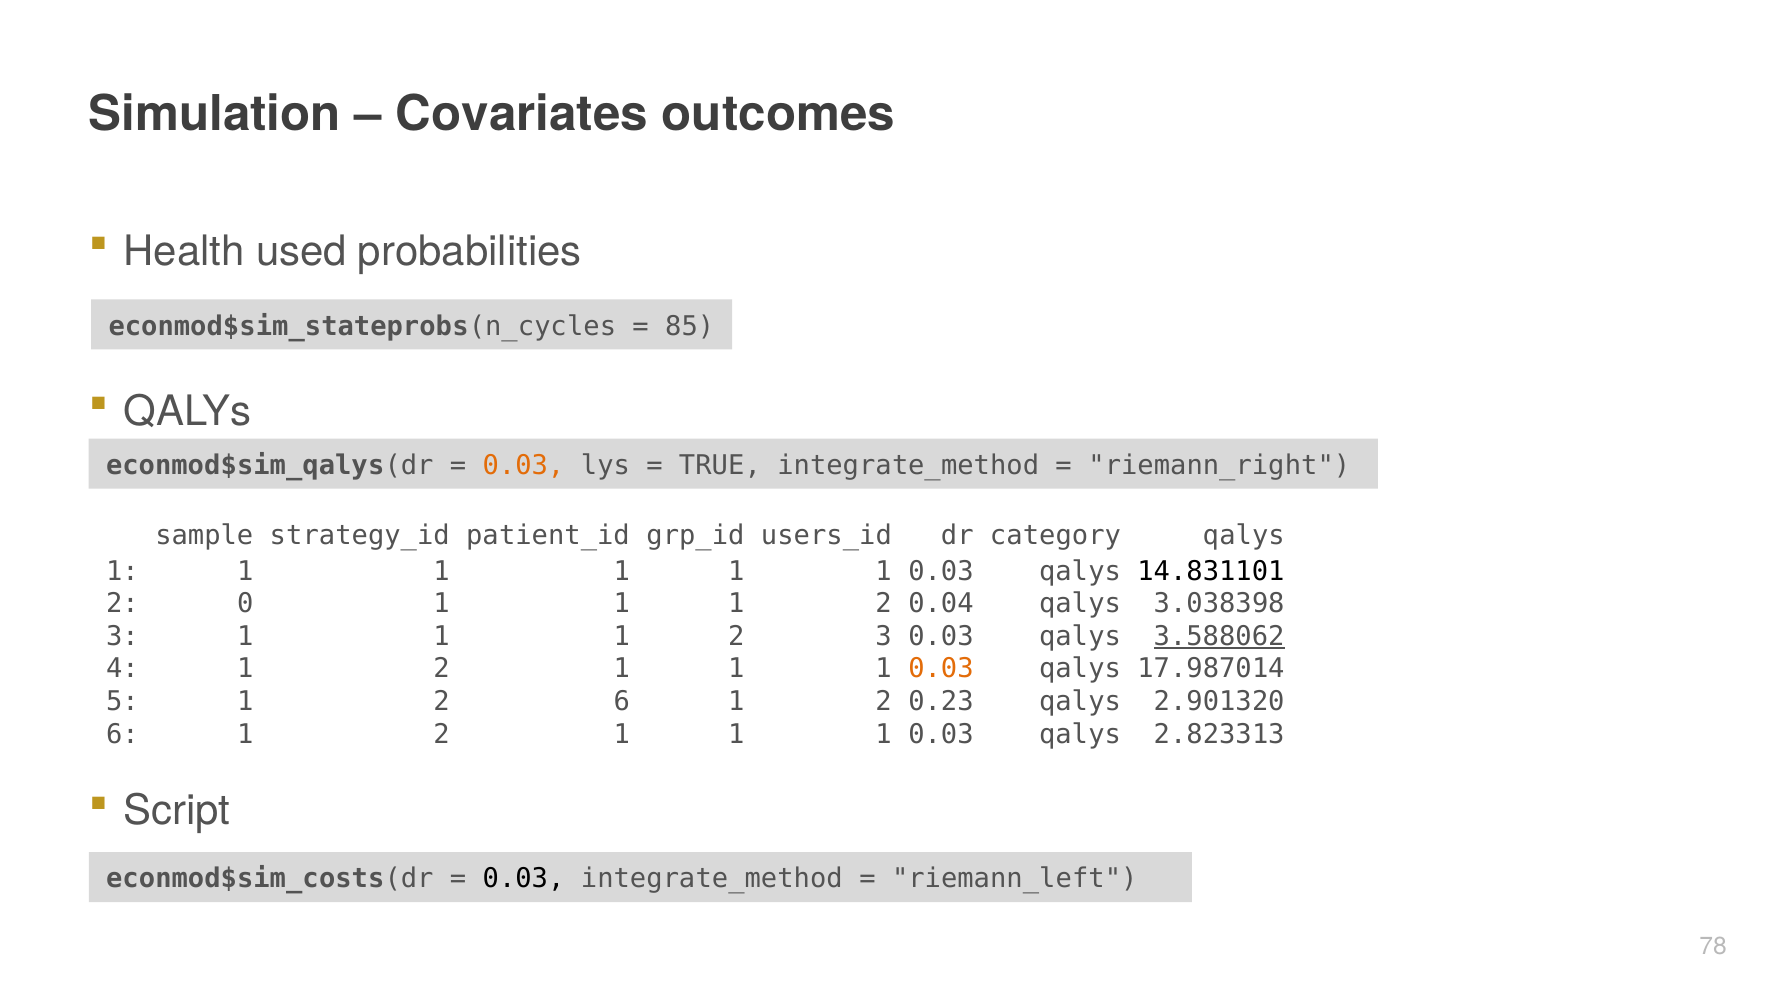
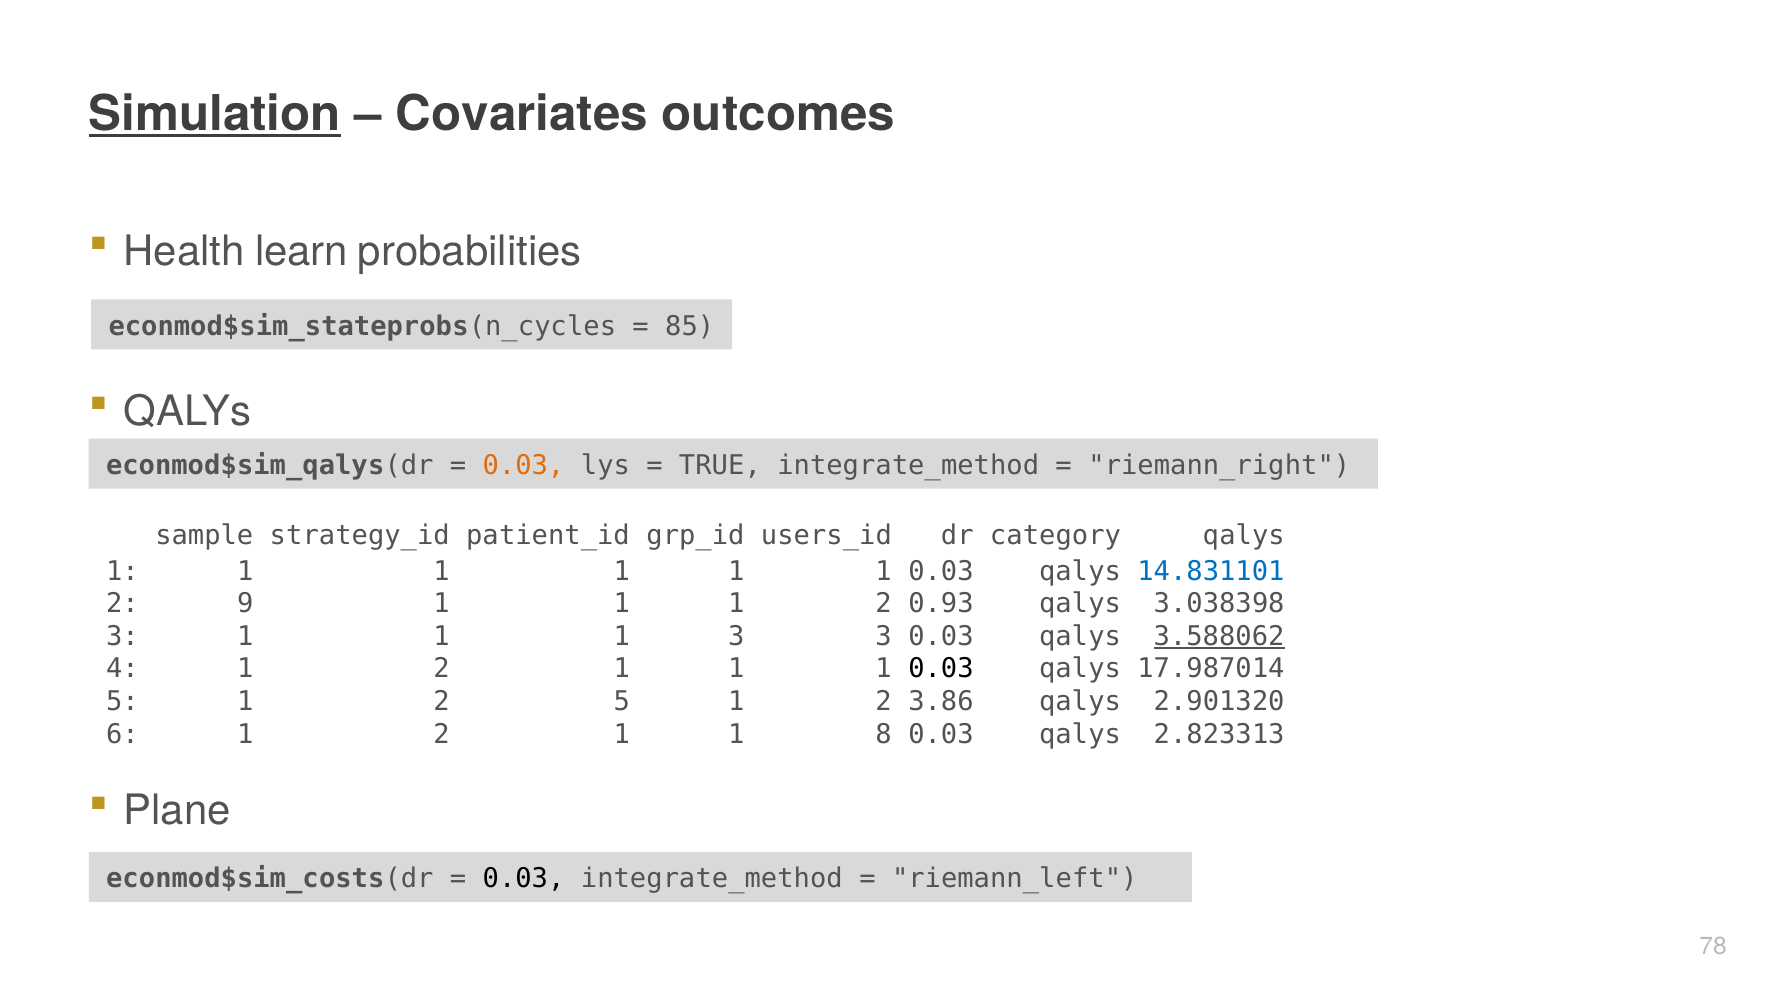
Simulation underline: none -> present
used: used -> learn
14.831101 colour: black -> blue
0: 0 -> 9
0.04: 0.04 -> 0.93
2 at (736, 636): 2 -> 3
0.03 at (941, 669) colour: orange -> black
2 6: 6 -> 5
0.23: 0.23 -> 3.86
1 at (884, 734): 1 -> 8
Script: Script -> Plane
